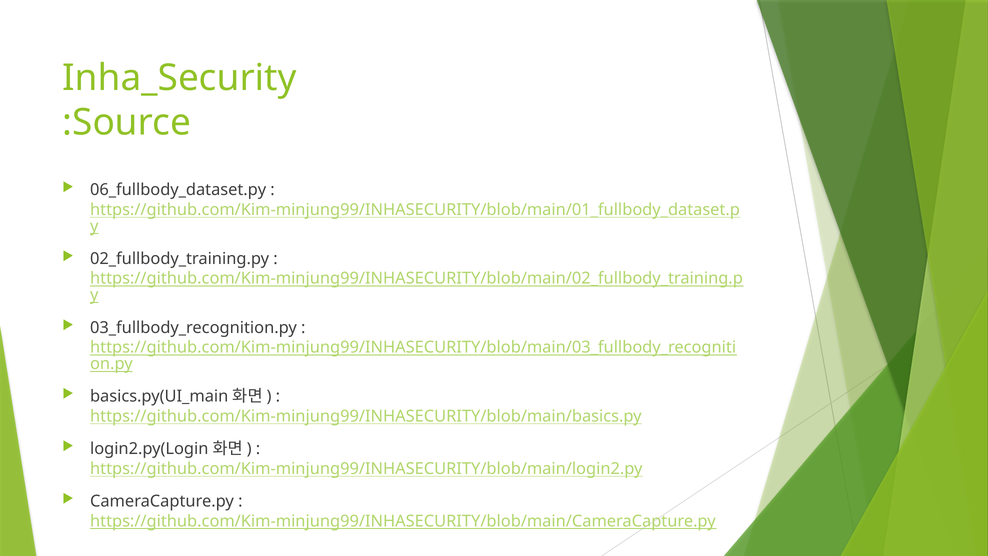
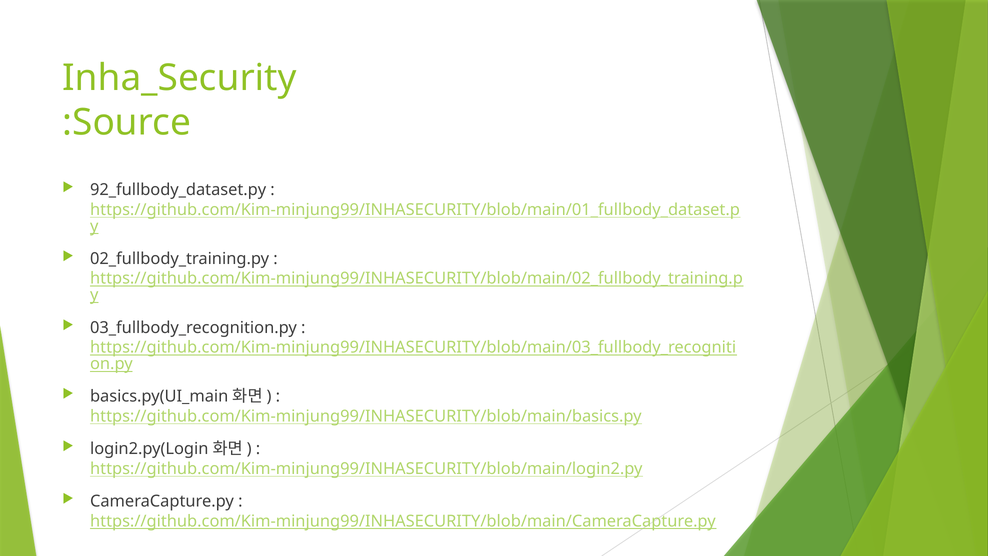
06_fullbody_dataset.py: 06_fullbody_dataset.py -> 92_fullbody_dataset.py
